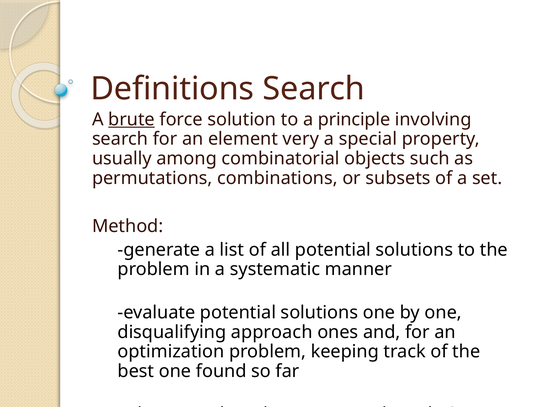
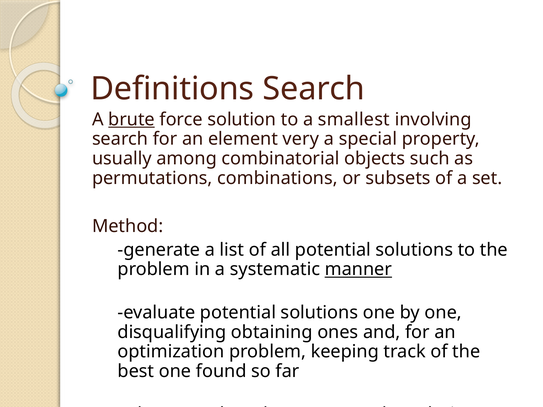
principle: principle -> smallest
manner underline: none -> present
approach: approach -> obtaining
